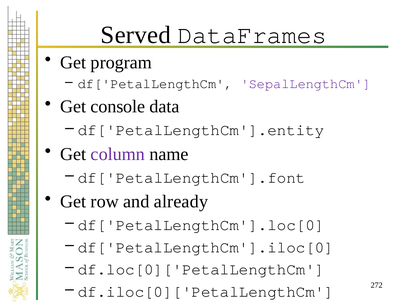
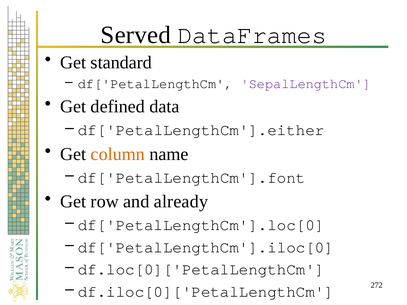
program: program -> standard
console: console -> defined
df['PetalLengthCm'].entity: df['PetalLengthCm'].entity -> df['PetalLengthCm'].either
column colour: purple -> orange
